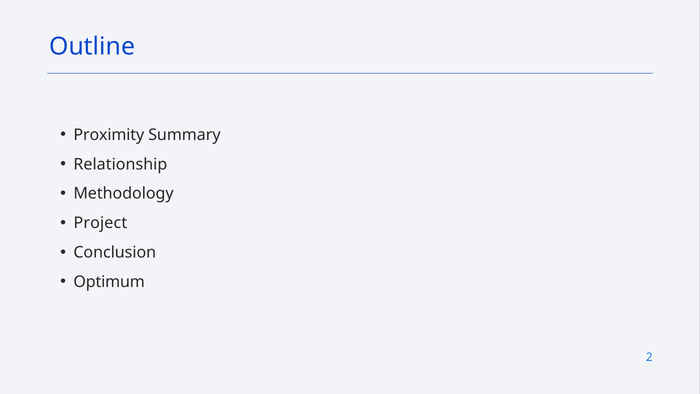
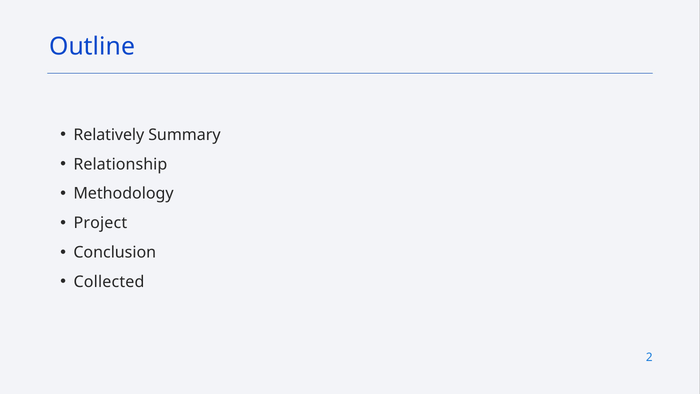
Proximity: Proximity -> Relatively
Optimum: Optimum -> Collected
